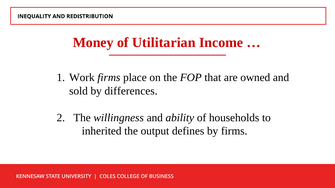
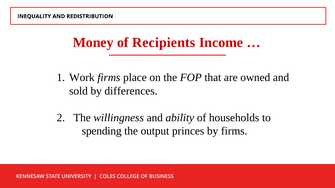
Utilitarian: Utilitarian -> Recipients
inherited: inherited -> spending
defines: defines -> princes
